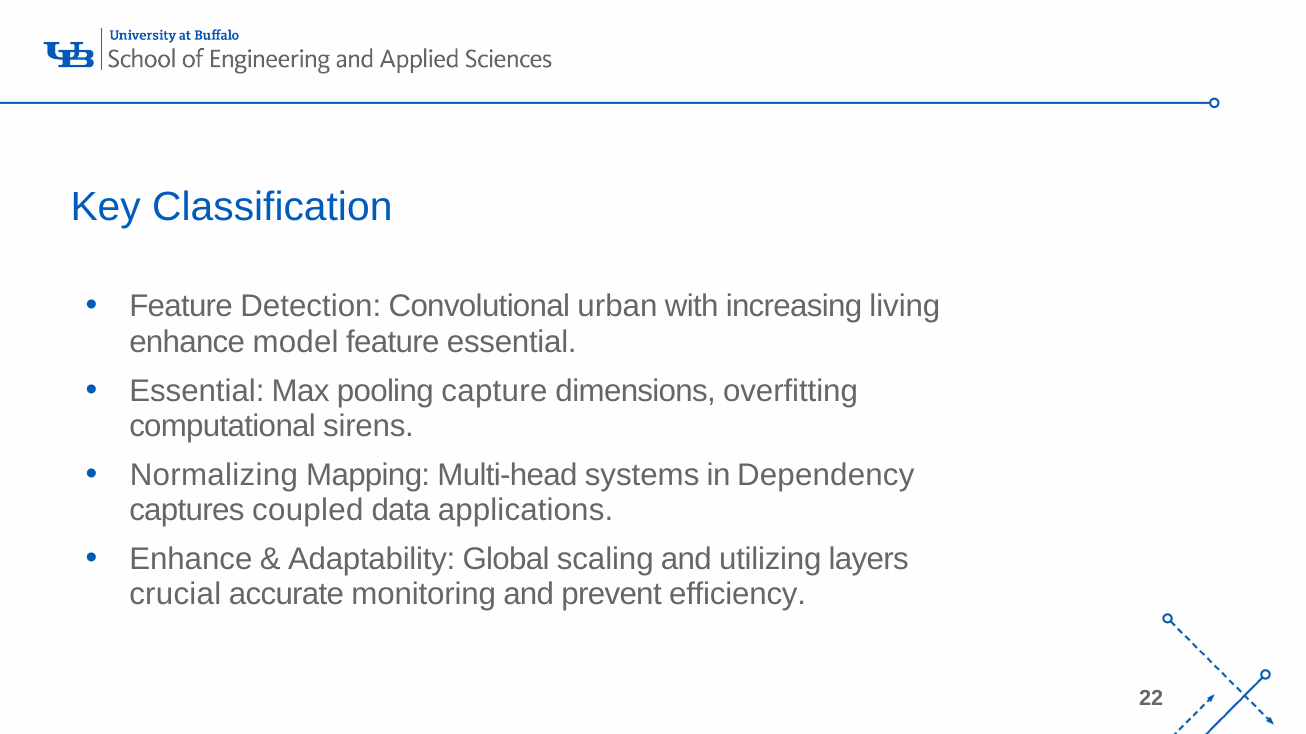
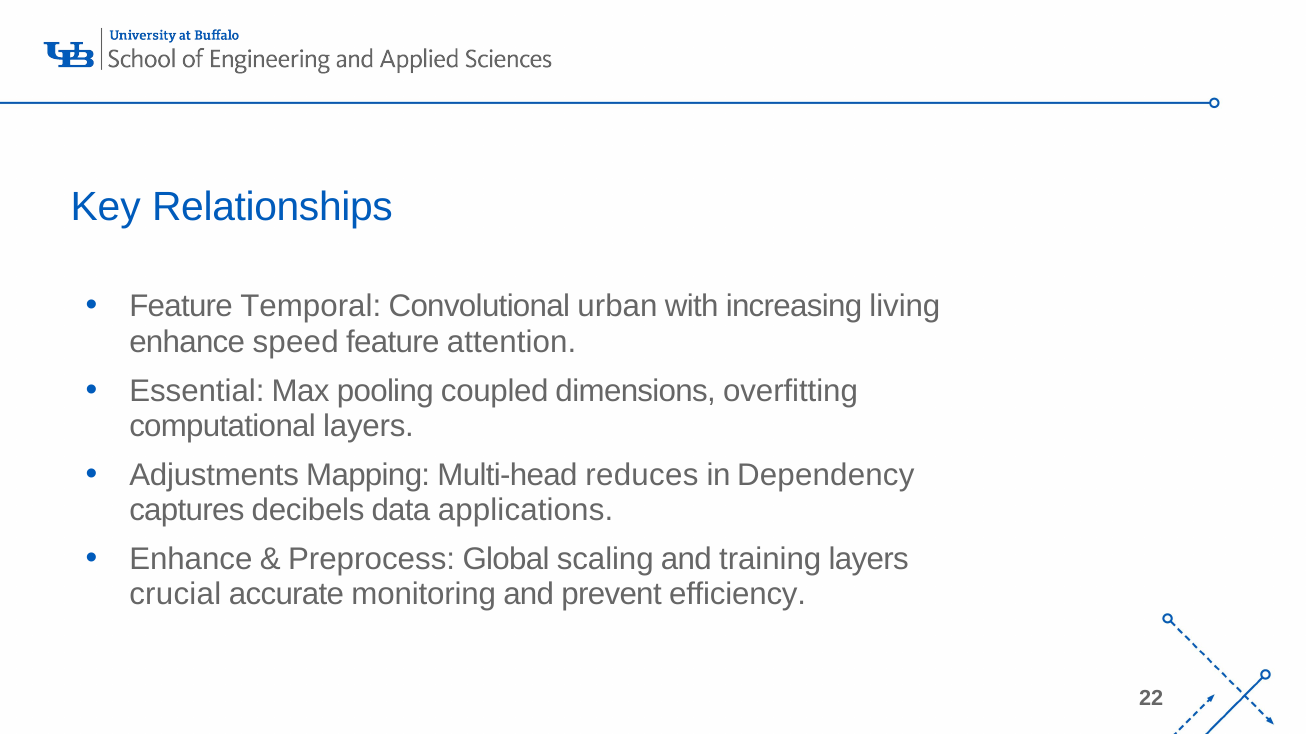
Classification: Classification -> Relationships
Detection: Detection -> Temporal
model: model -> speed
feature essential: essential -> attention
capture: capture -> coupled
computational sirens: sirens -> layers
Normalizing: Normalizing -> Adjustments
systems: systems -> reduces
coupled: coupled -> decibels
Adaptability: Adaptability -> Preprocess
utilizing: utilizing -> training
